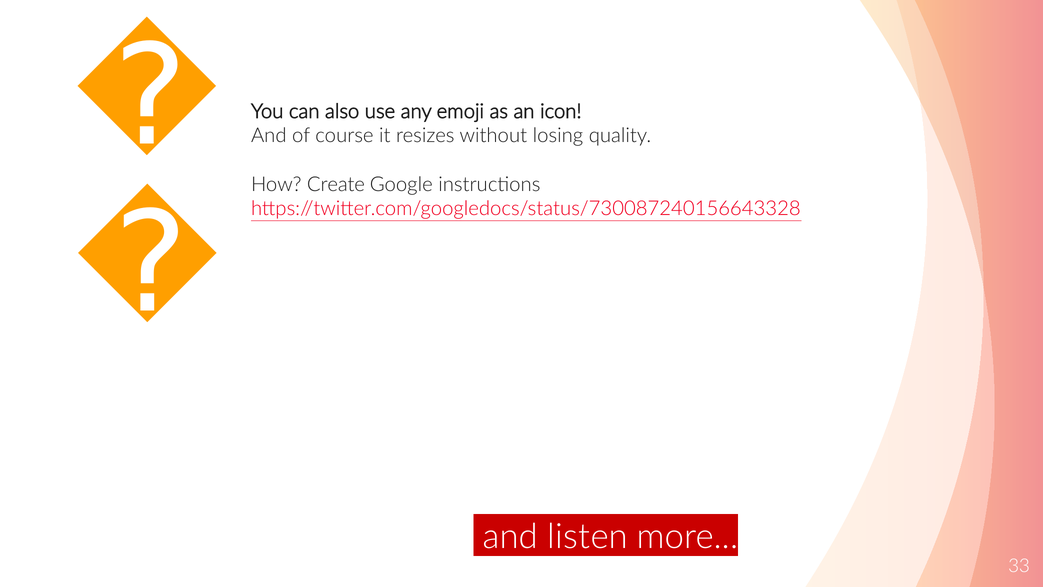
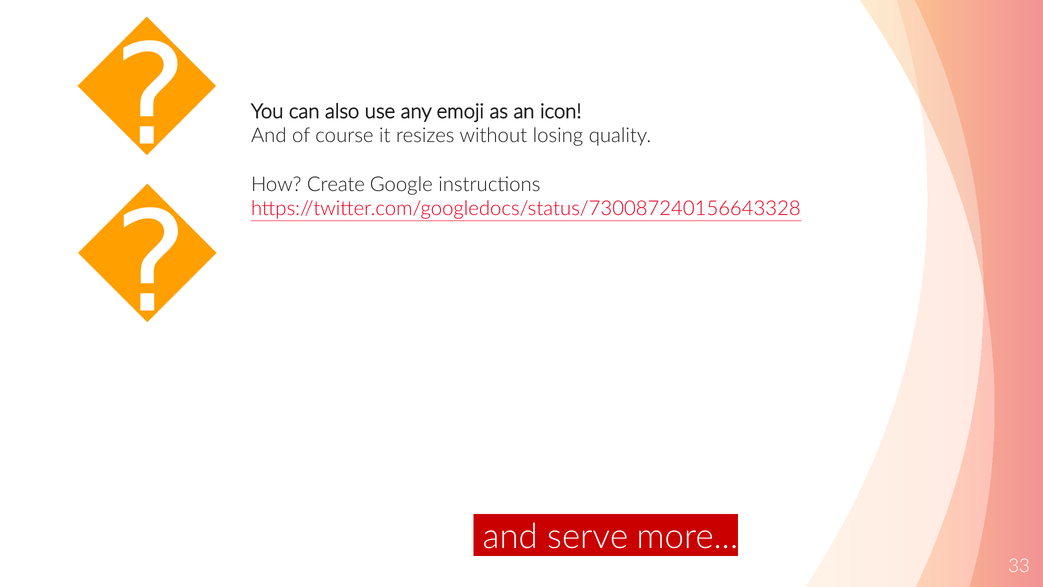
listen: listen -> serve
